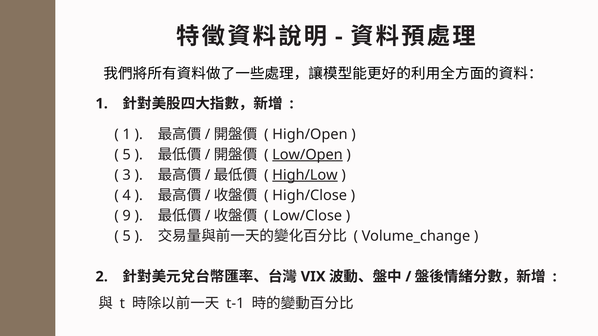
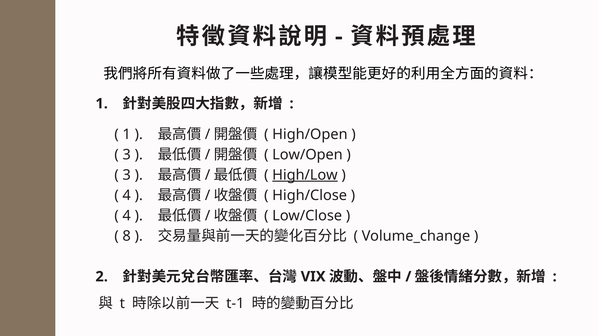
5 at (127, 155): 5 -> 3
Low/Open underline: present -> none
9 at (127, 216): 9 -> 4
5 at (127, 236): 5 -> 8
